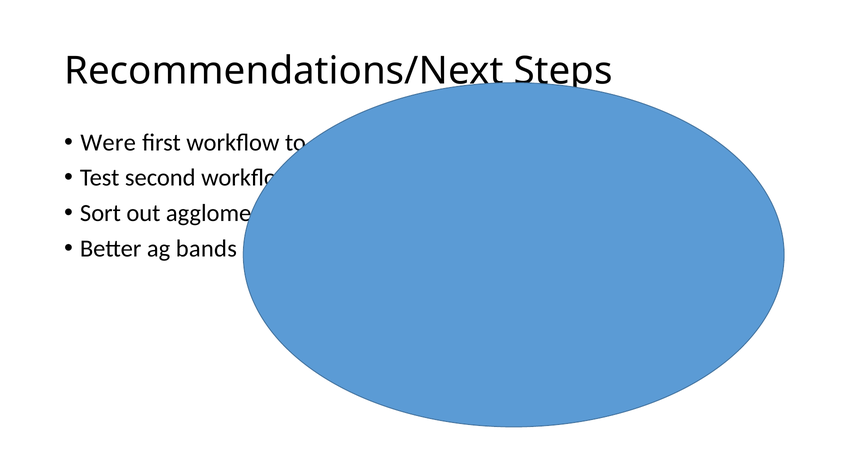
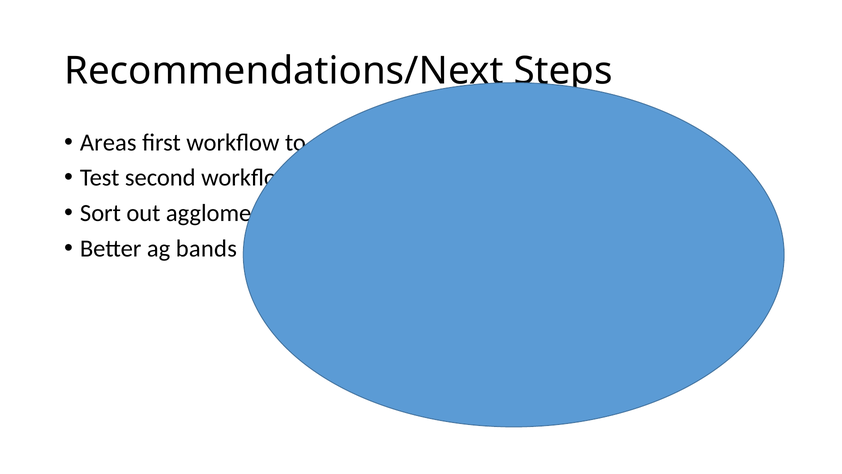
Were at (108, 142): Were -> Areas
